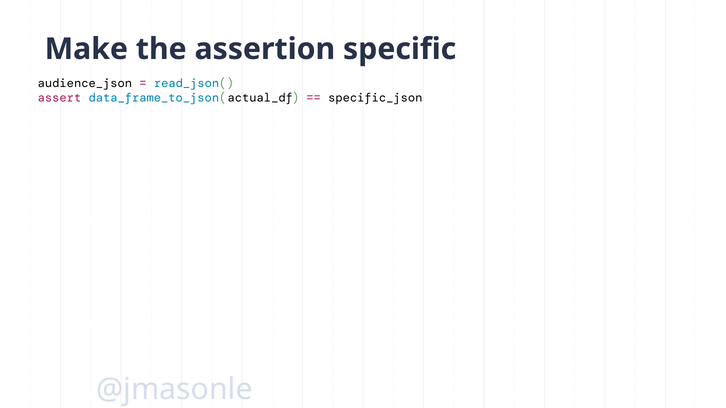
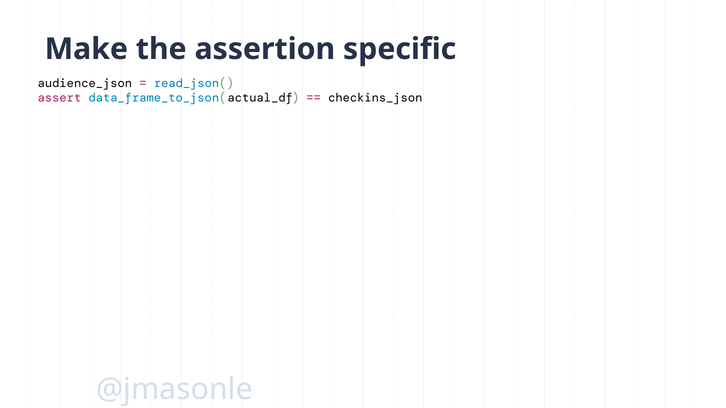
specific_json: specific_json -> checkins_json
